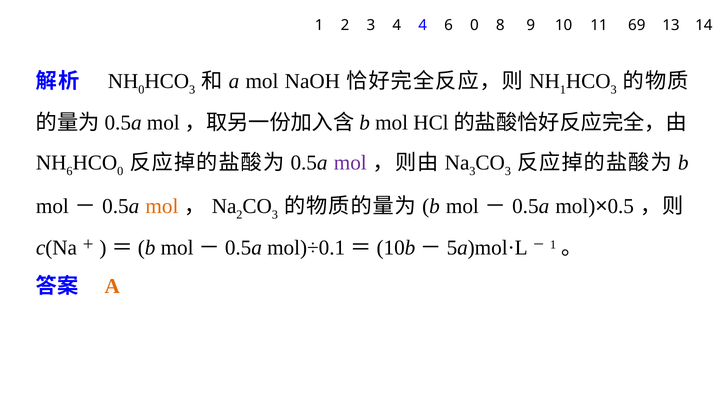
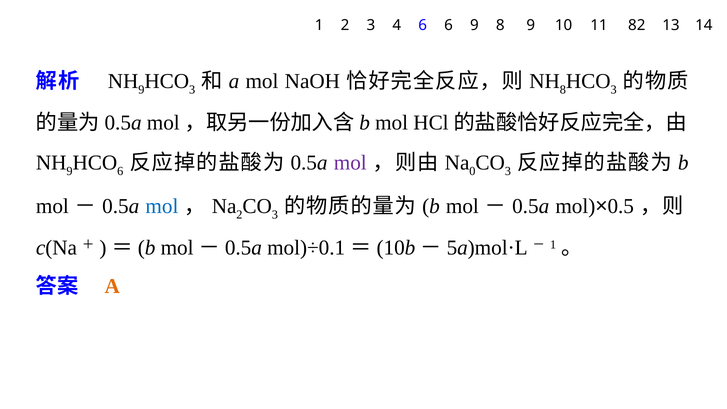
4 4: 4 -> 6
6 0: 0 -> 9
69: 69 -> 82
0 at (141, 90): 0 -> 9
1 at (563, 90): 1 -> 8
6 at (70, 171): 6 -> 9
0 at (120, 171): 0 -> 6
3 at (472, 171): 3 -> 0
mol at (162, 206) colour: orange -> blue
